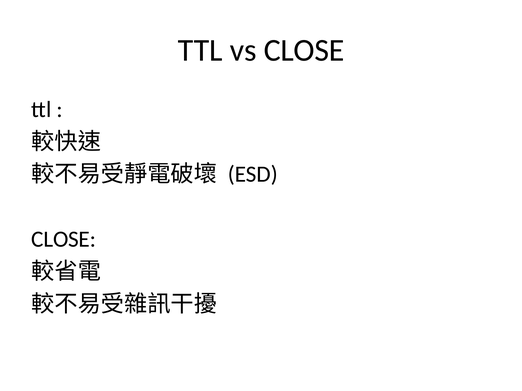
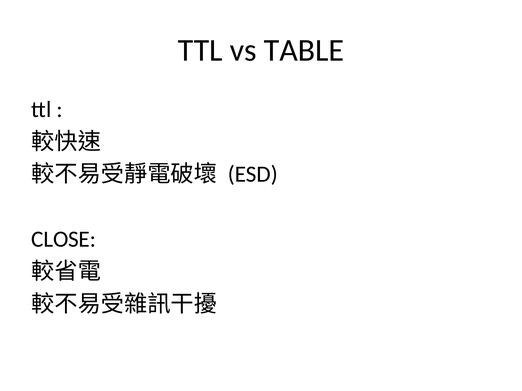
vs CLOSE: CLOSE -> TABLE
